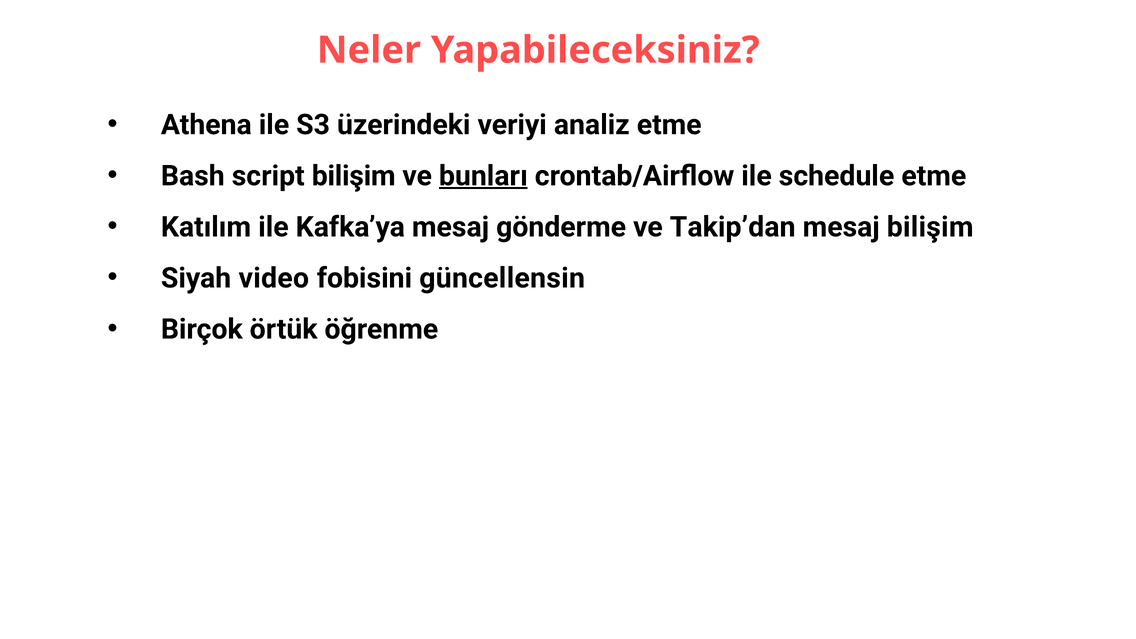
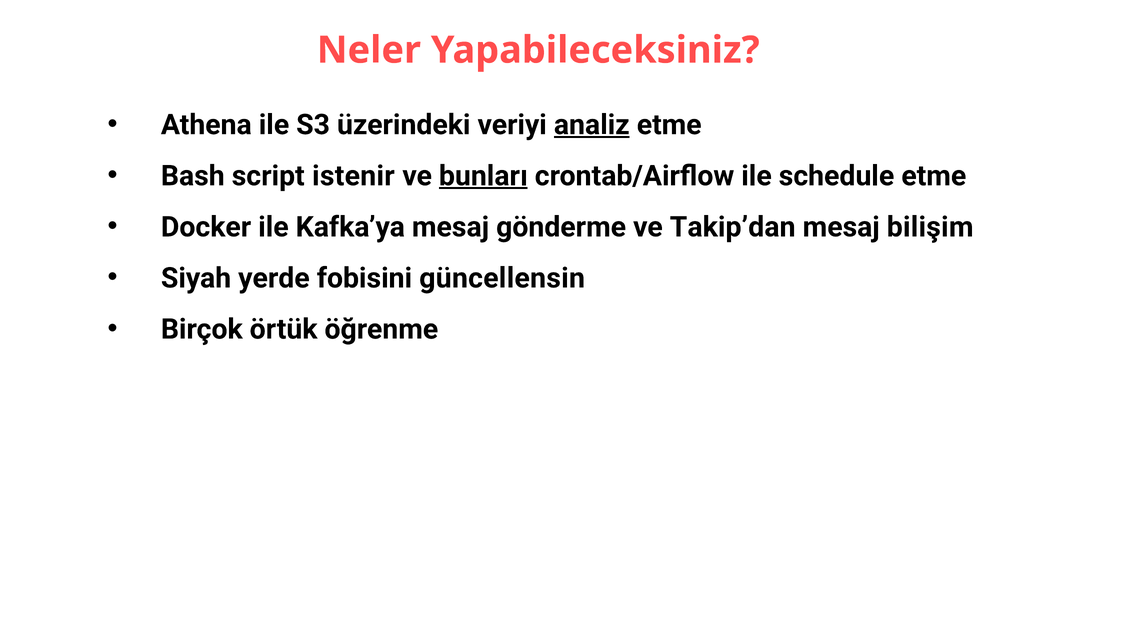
analiz underline: none -> present
script bilişim: bilişim -> istenir
Katılım: Katılım -> Docker
video: video -> yerde
